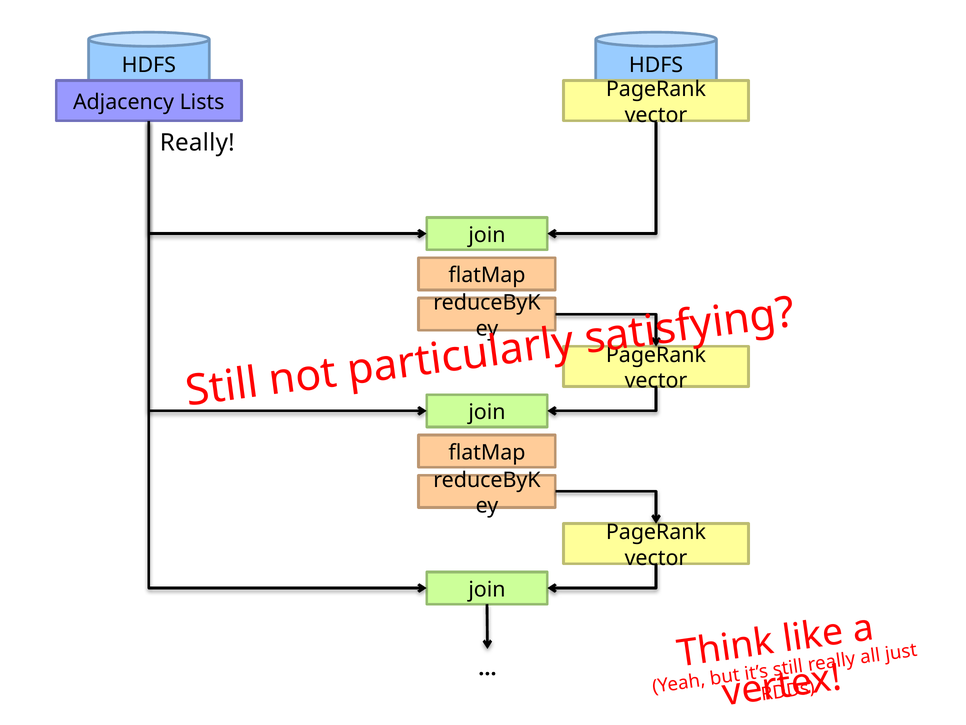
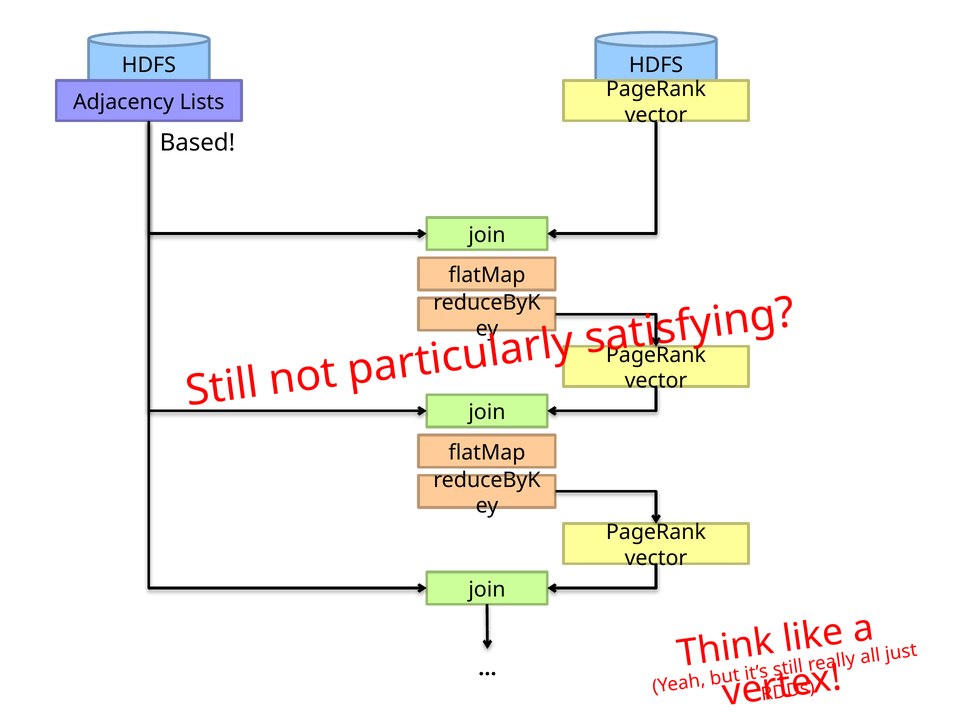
Really at (197, 143): Really -> Based
